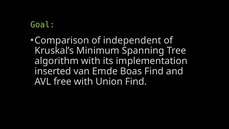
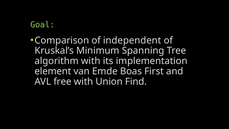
inserted: inserted -> element
Boas Find: Find -> First
